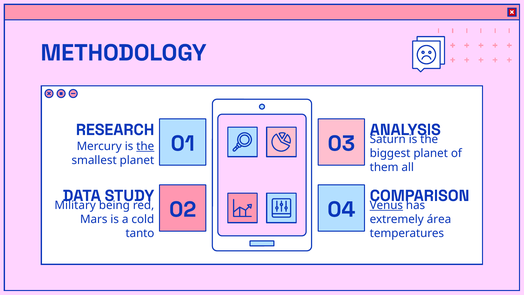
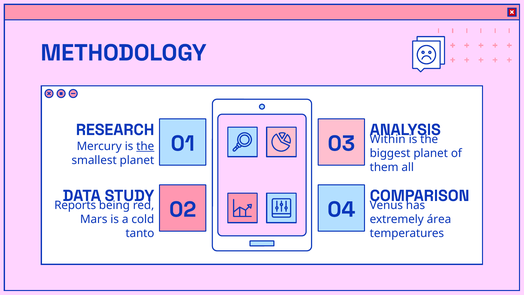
Saturn: Saturn -> Within
Military: Military -> Reports
Venus underline: present -> none
